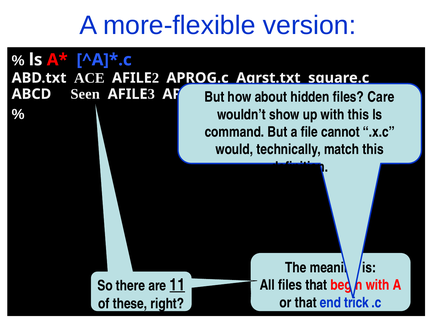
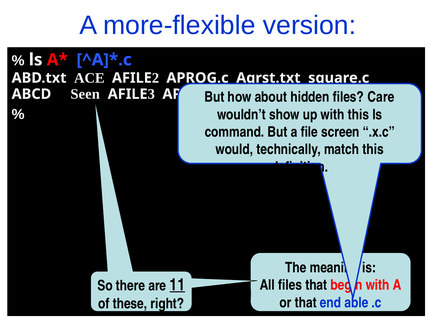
cannot: cannot -> screen
trick: trick -> able
